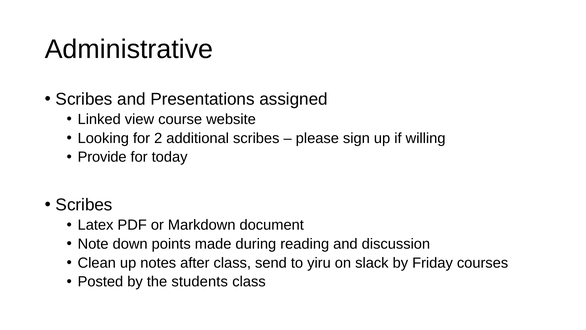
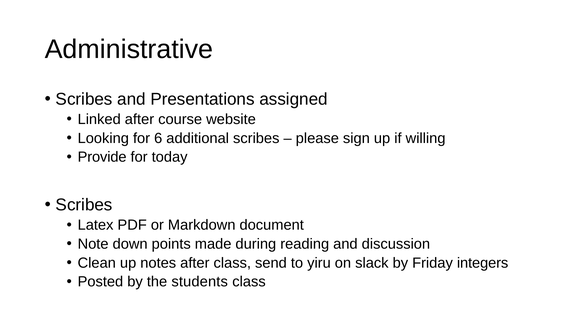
Linked view: view -> after
2: 2 -> 6
courses: courses -> integers
